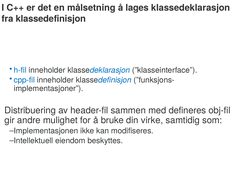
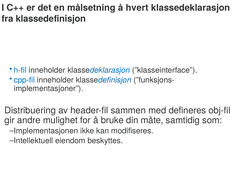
lages: lages -> hvert
virke: virke -> måte
